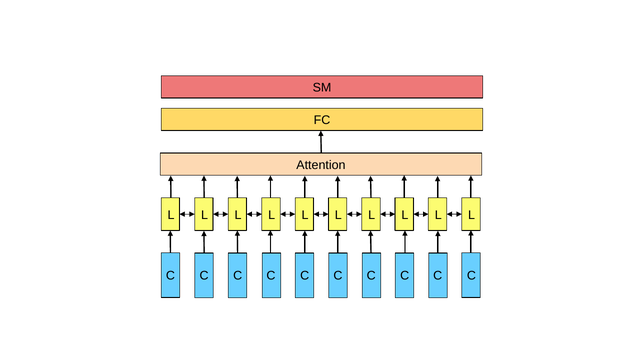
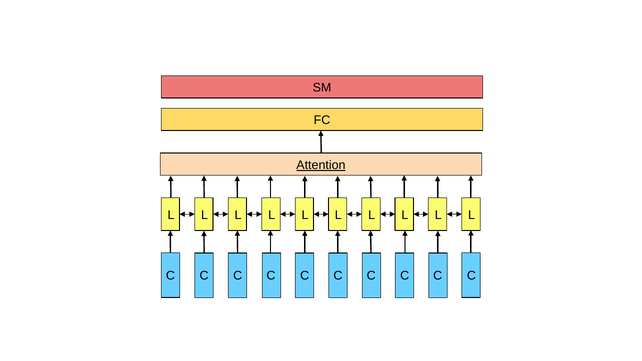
Attention underline: none -> present
